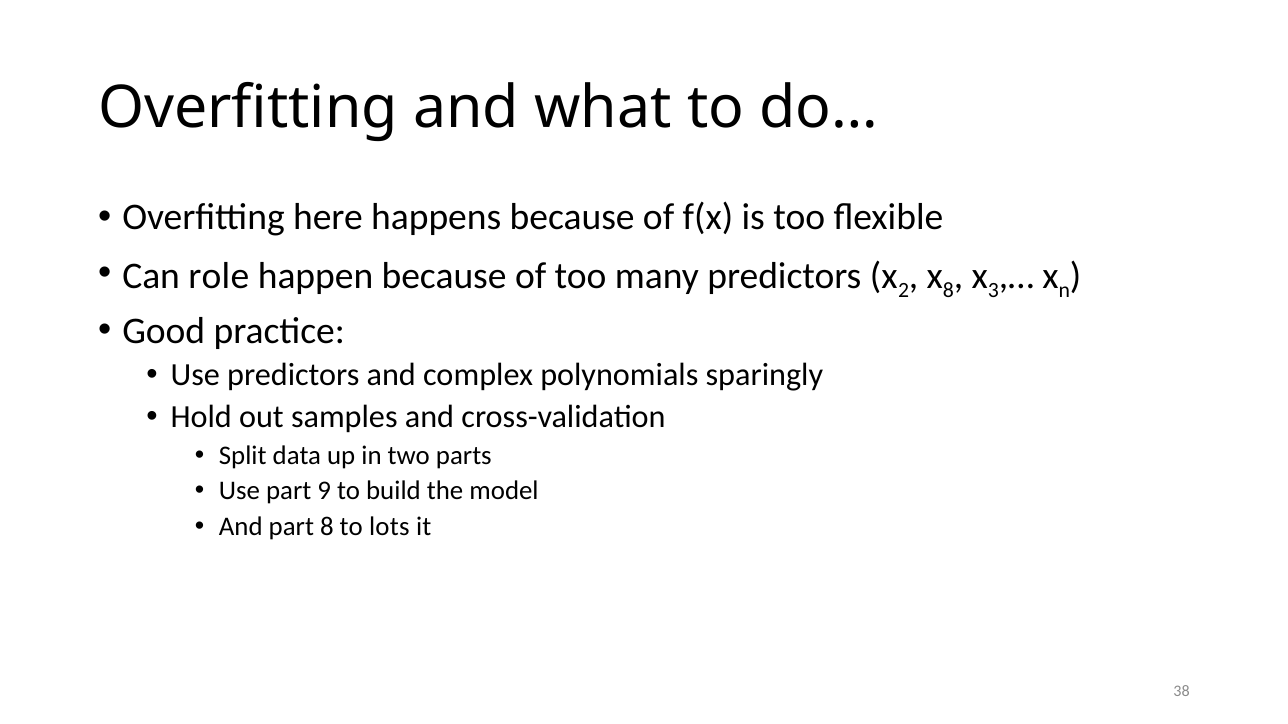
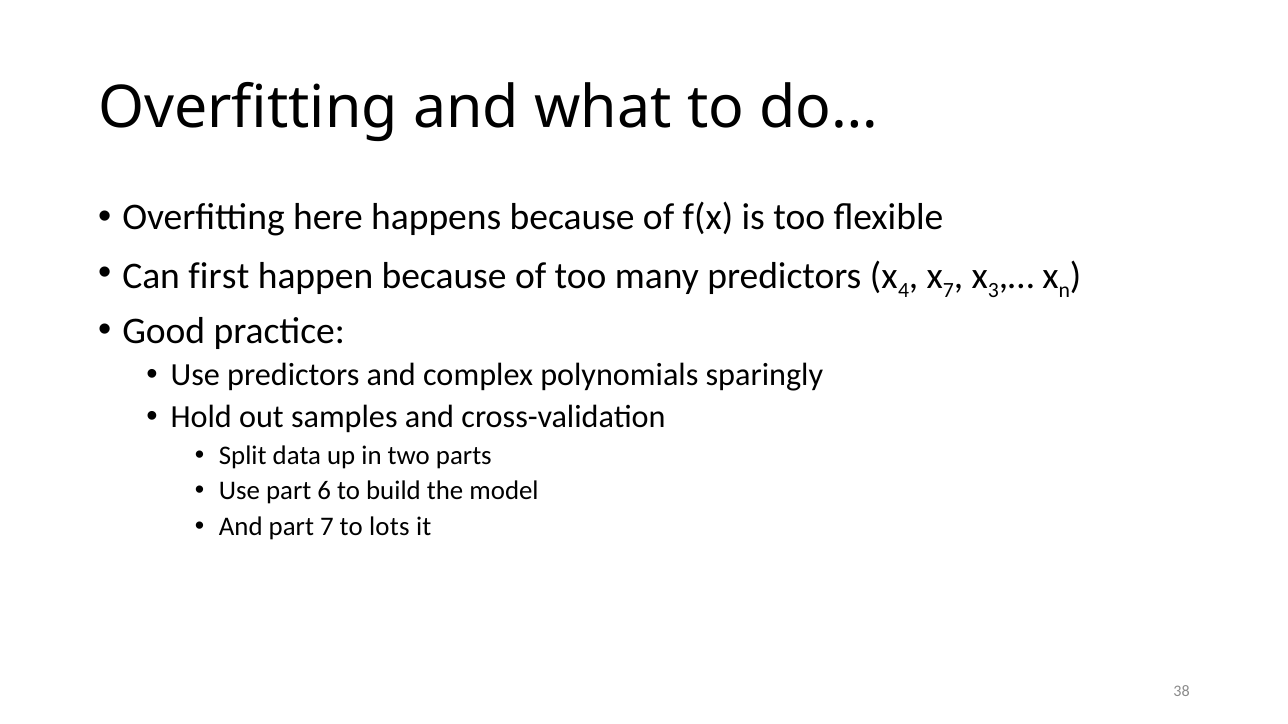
role: role -> first
2: 2 -> 4
8 at (948, 291): 8 -> 7
9: 9 -> 6
part 8: 8 -> 7
